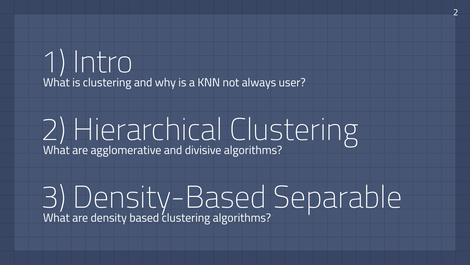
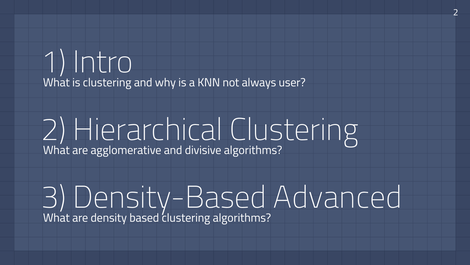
Separable: Separable -> Advanced
